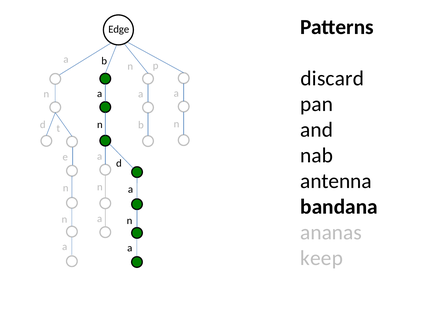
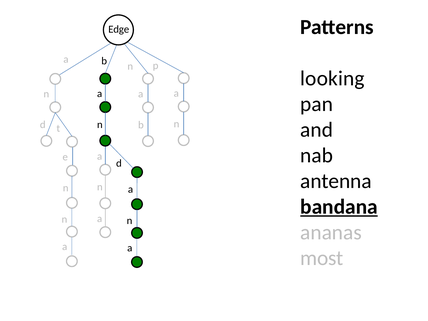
discard: discard -> looking
bandana underline: none -> present
keep: keep -> most
